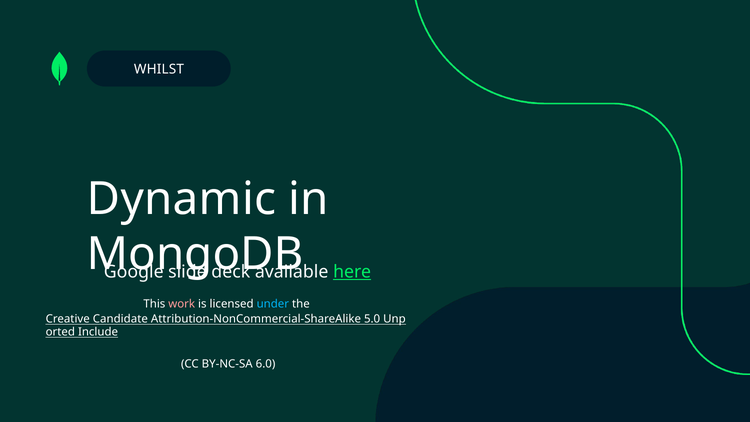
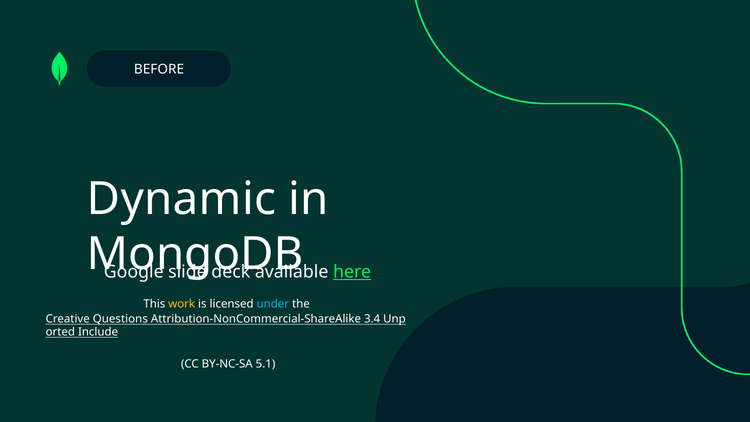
WHILST: WHILST -> BEFORE
work colour: pink -> yellow
Candidate: Candidate -> Questions
5.0: 5.0 -> 3.4
6.0: 6.0 -> 5.1
